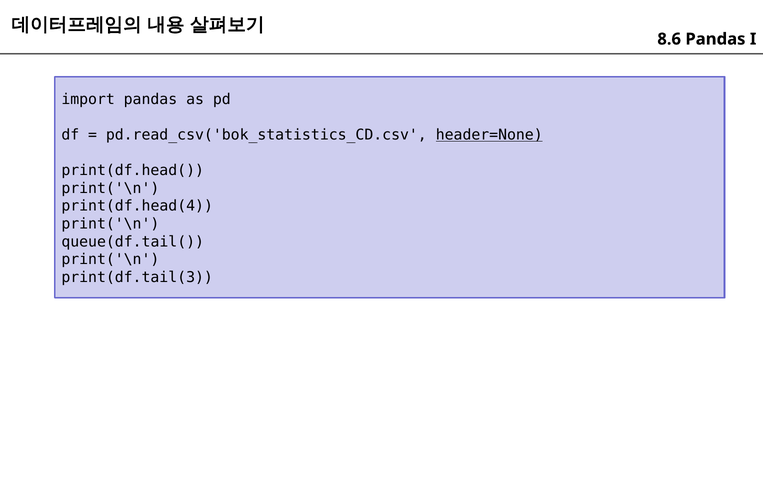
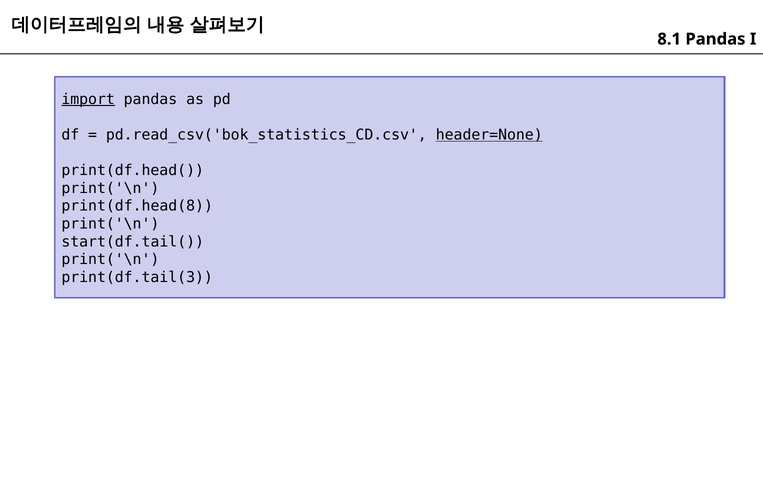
8.6: 8.6 -> 8.1
import underline: none -> present
print(df.head(4: print(df.head(4 -> print(df.head(8
queue(df.tail(: queue(df.tail( -> start(df.tail(
